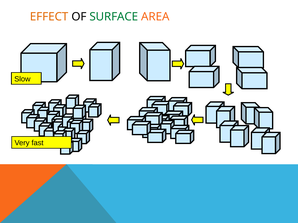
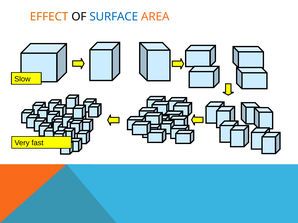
SURFACE colour: green -> blue
